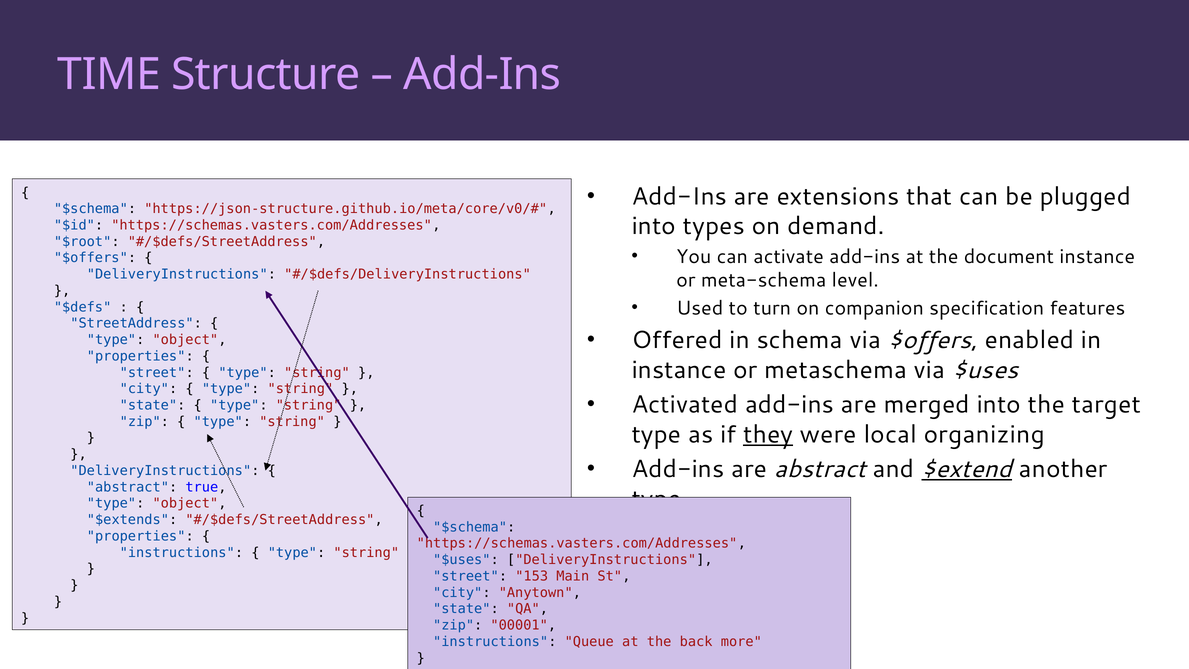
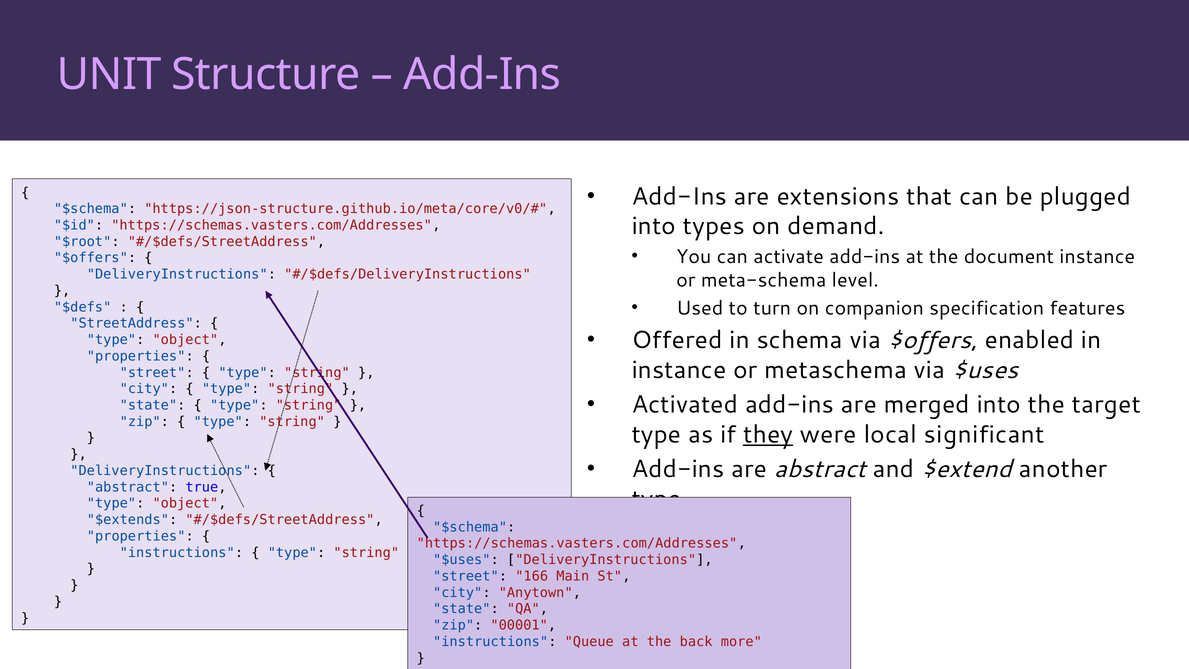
TIME: TIME -> UNIT
organizing: organizing -> significant
$extend underline: present -> none
153: 153 -> 166
